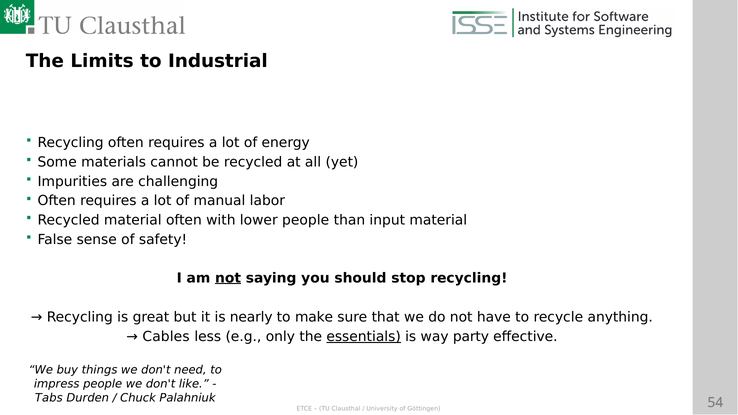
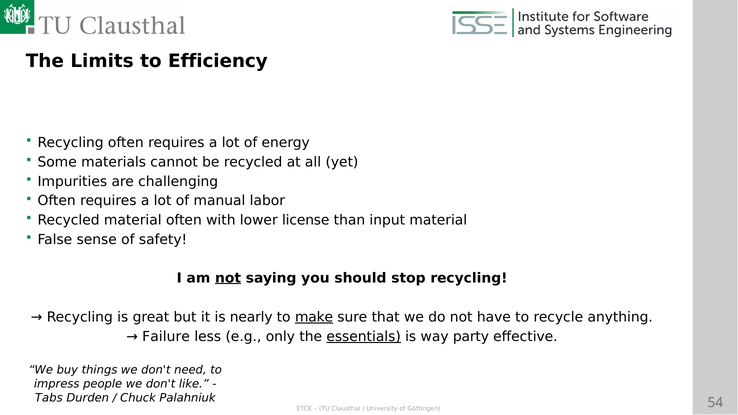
Industrial: Industrial -> Efficiency
lower people: people -> license
make underline: none -> present
Cables: Cables -> Failure
